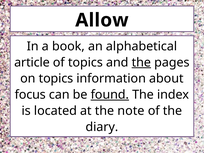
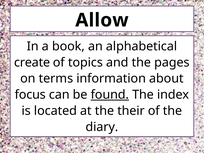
article: article -> create
the at (141, 62) underline: present -> none
on topics: topics -> terms
note: note -> their
